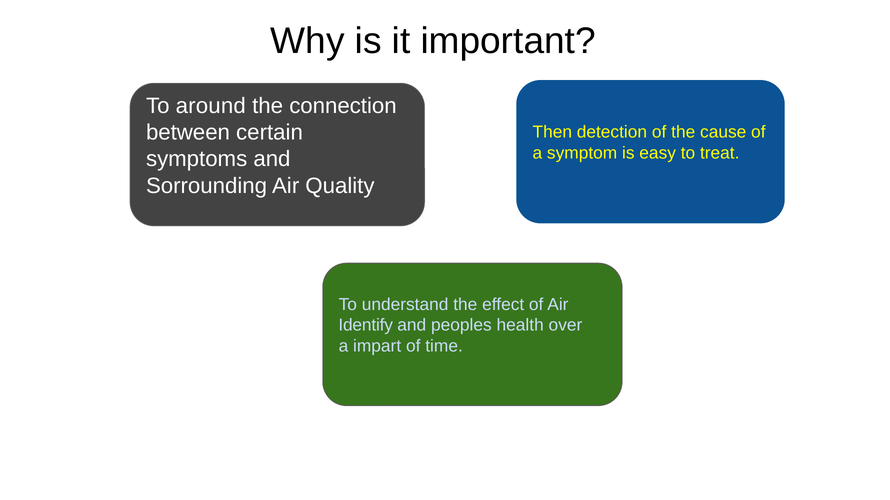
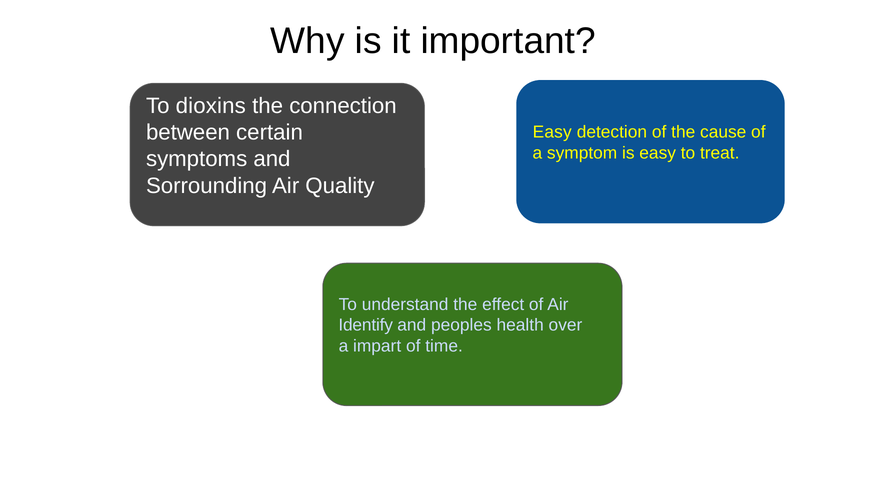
around: around -> dioxins
Then at (552, 132): Then -> Easy
